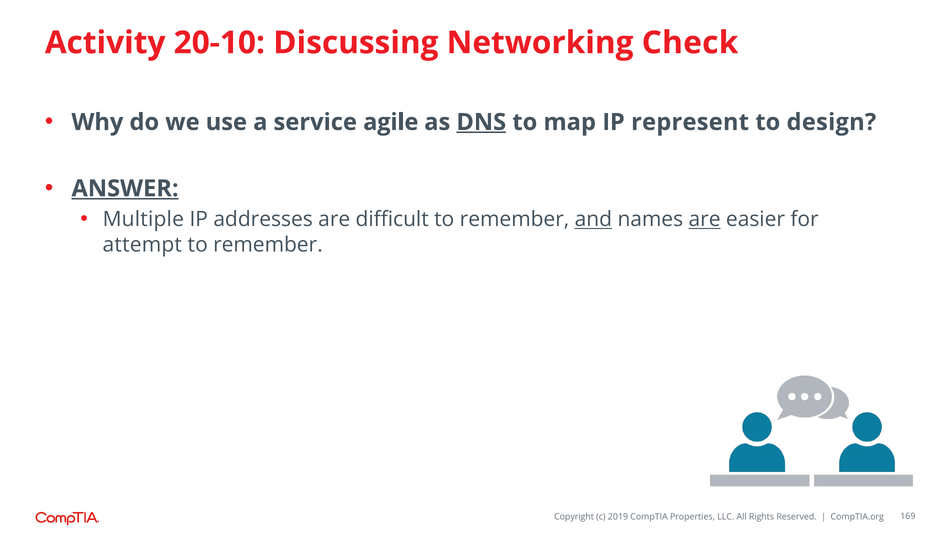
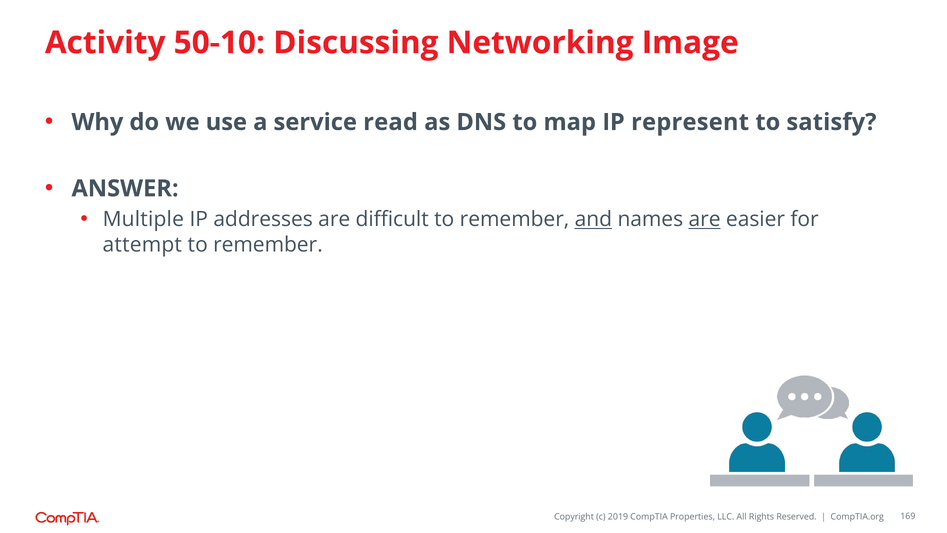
20-10: 20-10 -> 50-10
Check: Check -> Image
agile: agile -> read
DNS underline: present -> none
design: design -> satisfy
ANSWER underline: present -> none
